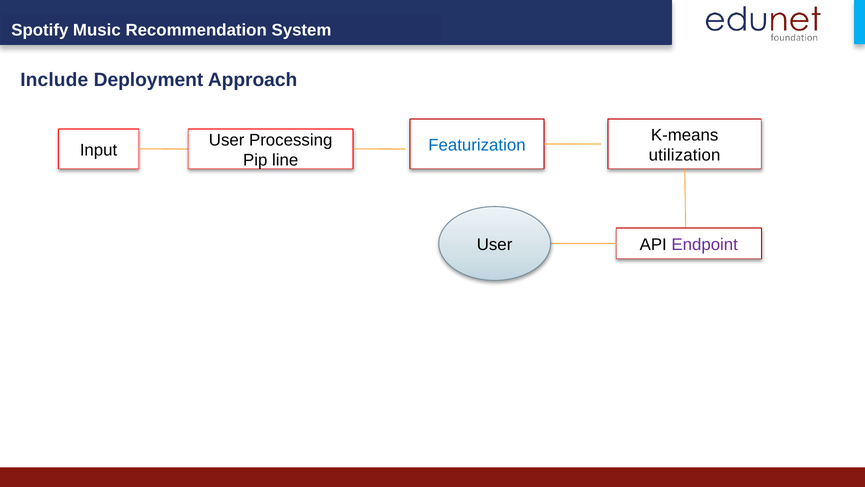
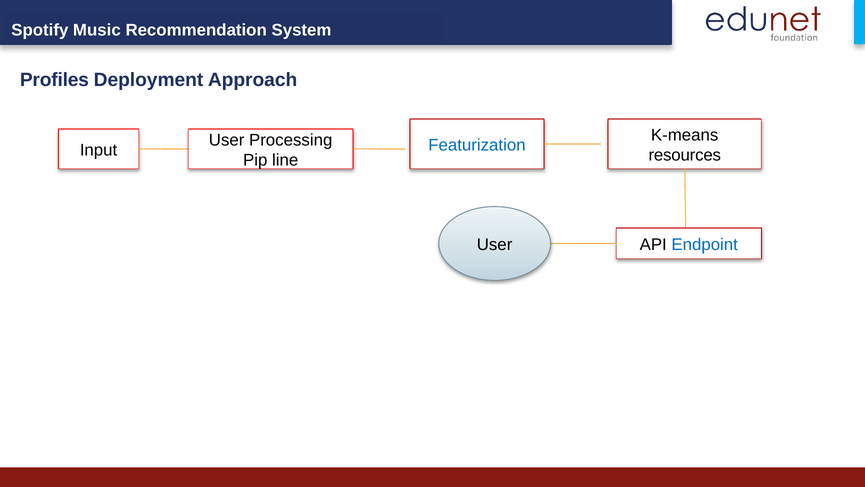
Include: Include -> Profiles
utilization: utilization -> resources
Endpoint colour: purple -> blue
